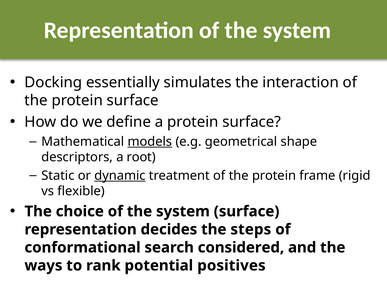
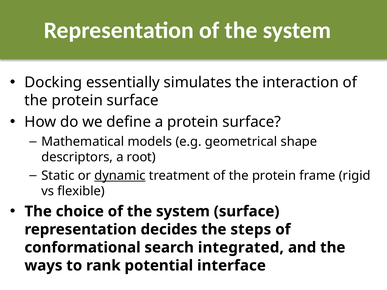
models underline: present -> none
considered: considered -> integrated
positives: positives -> interface
